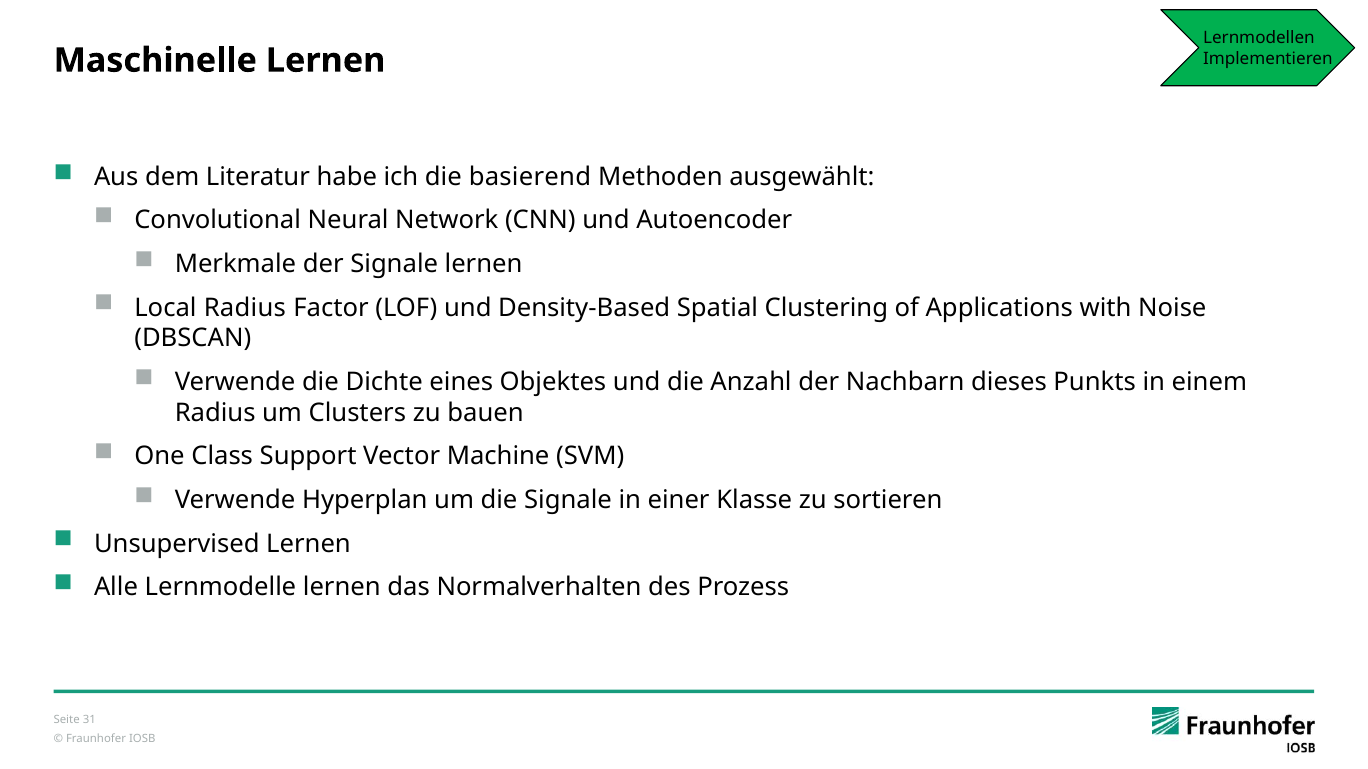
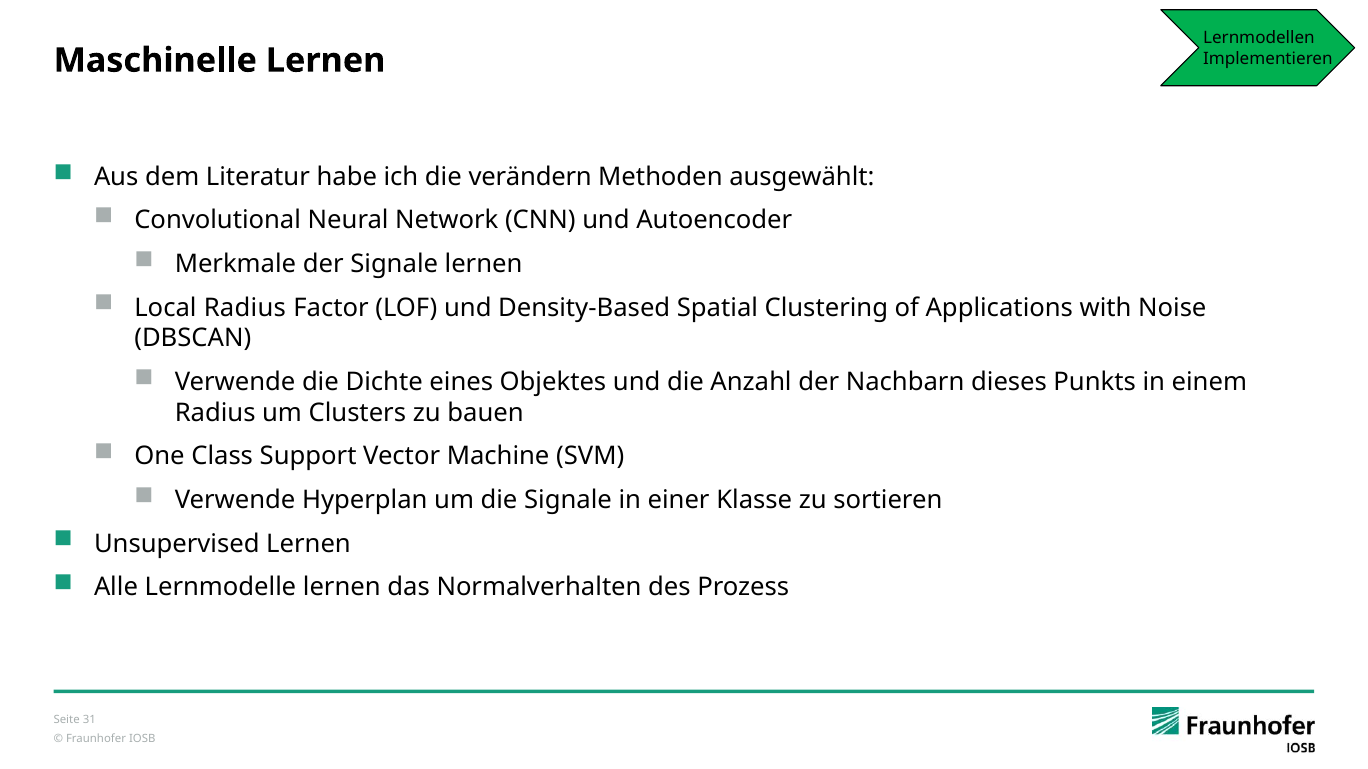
basierend: basierend -> verändern
